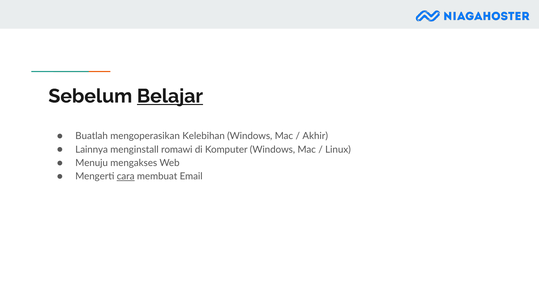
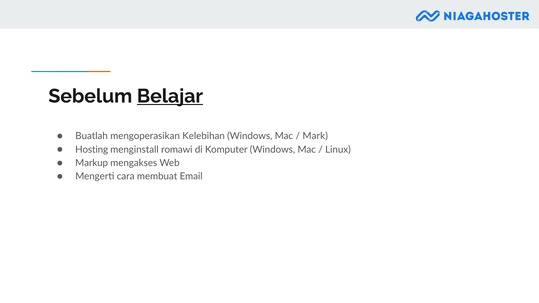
Akhir: Akhir -> Mark
Lainnya: Lainnya -> Hosting
Menuju: Menuju -> Markup
cara underline: present -> none
